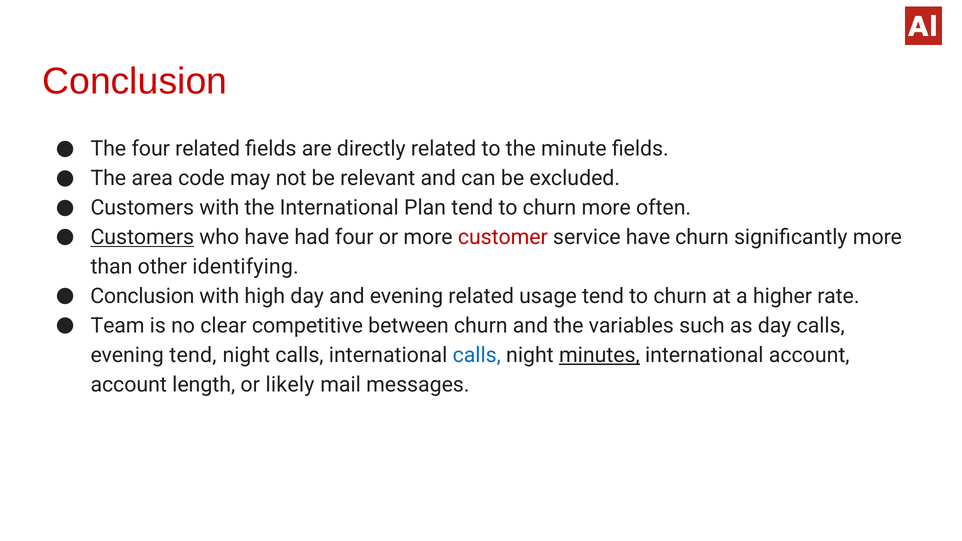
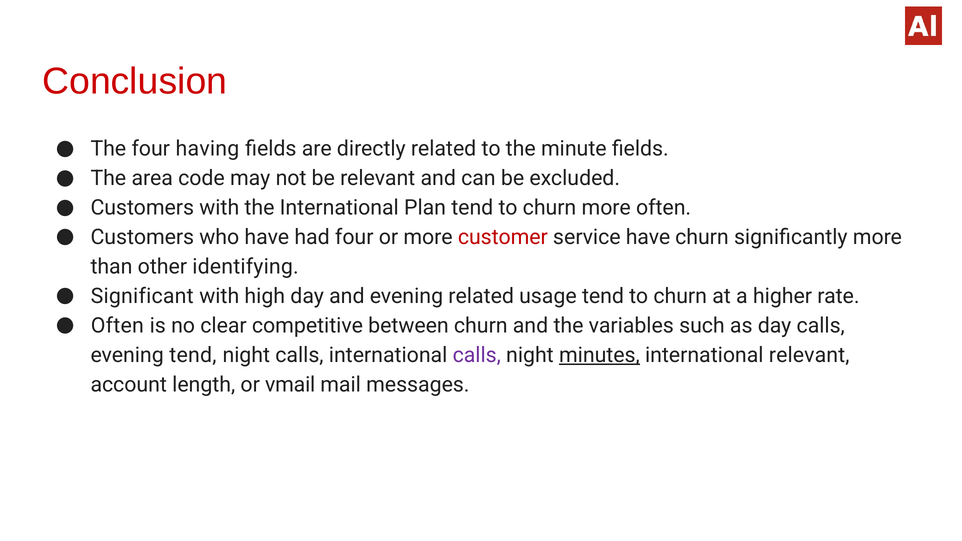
four related: related -> having
Customers at (142, 237) underline: present -> none
Conclusion at (142, 296): Conclusion -> Significant
Team at (118, 326): Team -> Often
calls at (477, 355) colour: blue -> purple
international account: account -> relevant
likely: likely -> vmail
